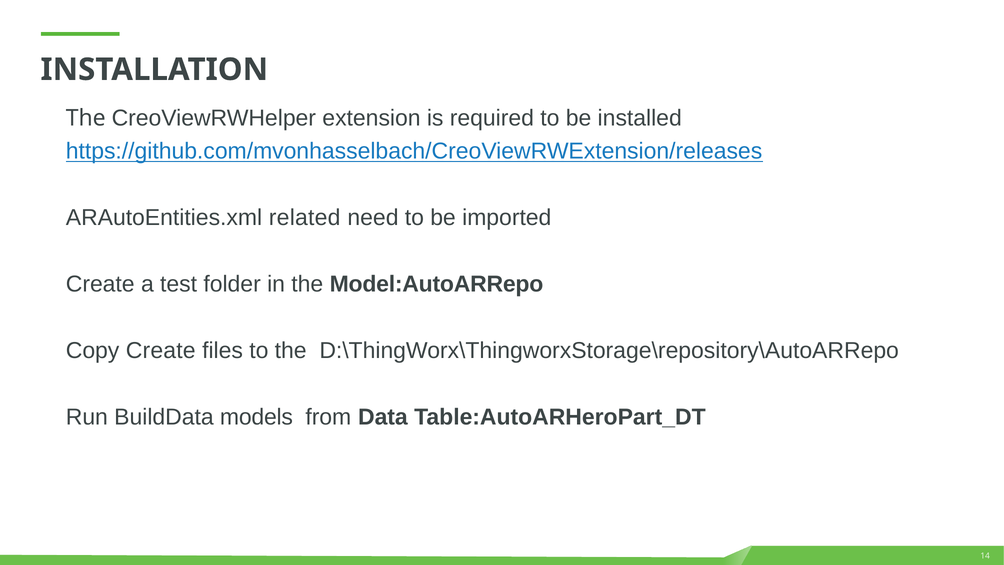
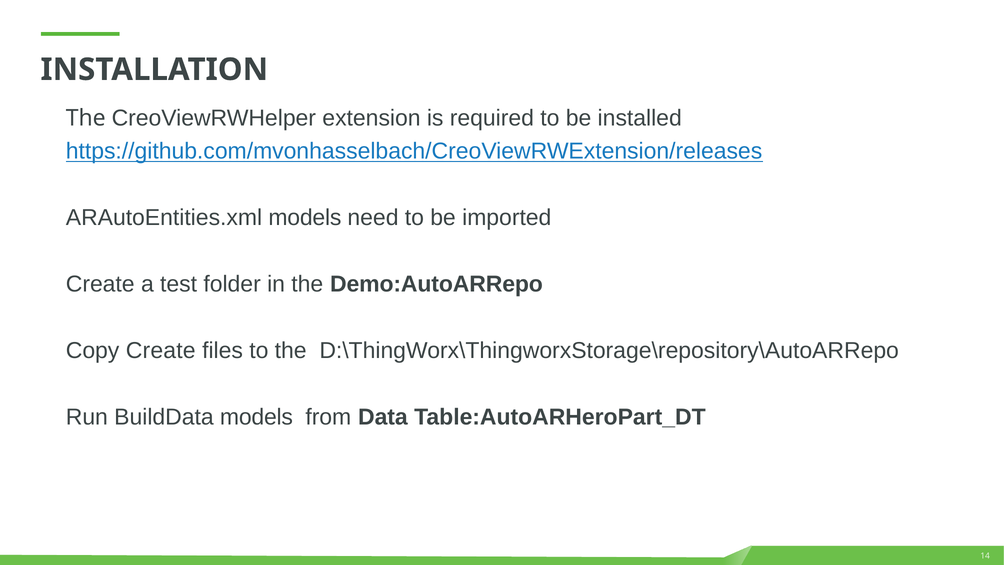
ARAutoEntities.xml related: related -> models
Model:AutoARRepo: Model:AutoARRepo -> Demo:AutoARRepo
